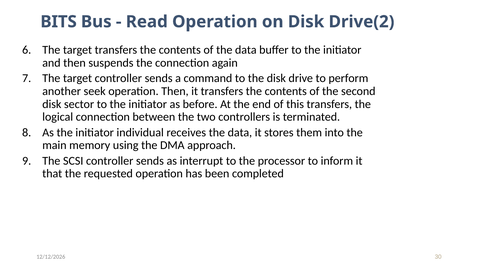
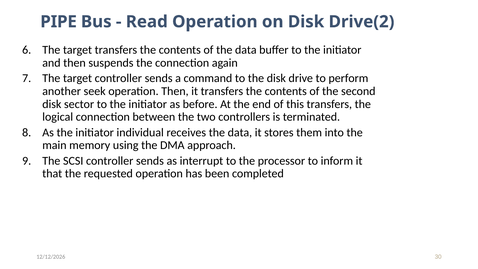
BITS: BITS -> PIPE
